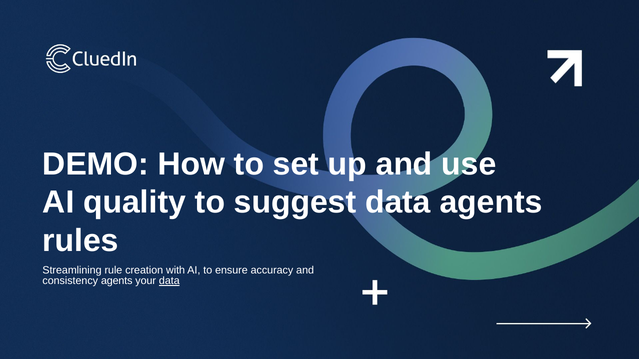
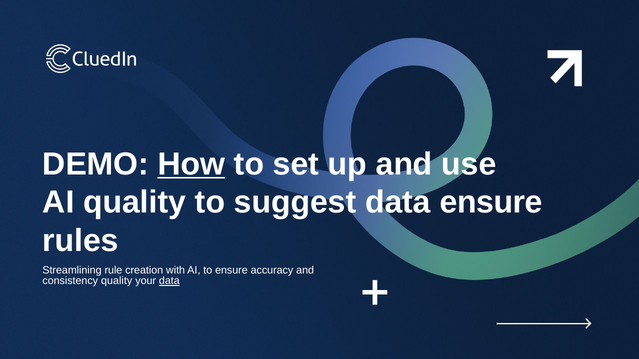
How underline: none -> present
data agents: agents -> ensure
consistency agents: agents -> quality
